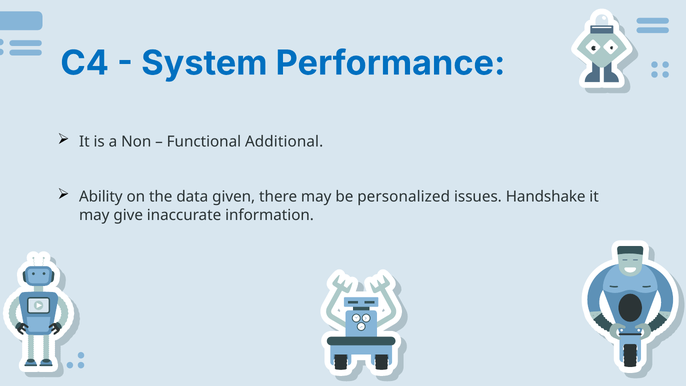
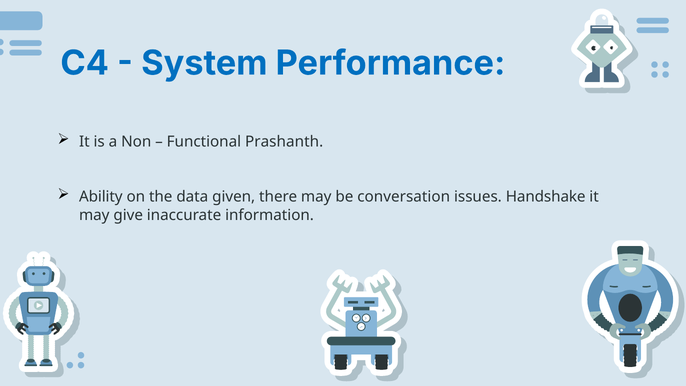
Additional: Additional -> Prashanth
personalized: personalized -> conversation
